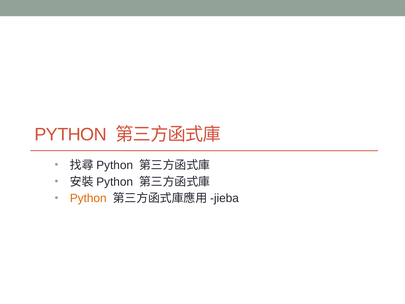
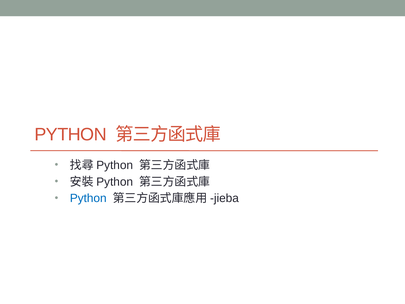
Python at (88, 198) colour: orange -> blue
